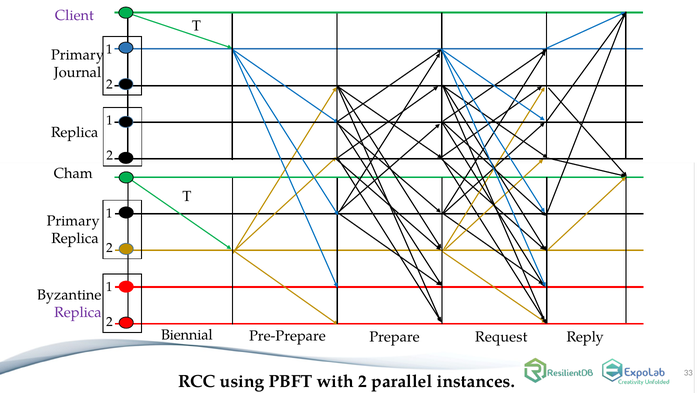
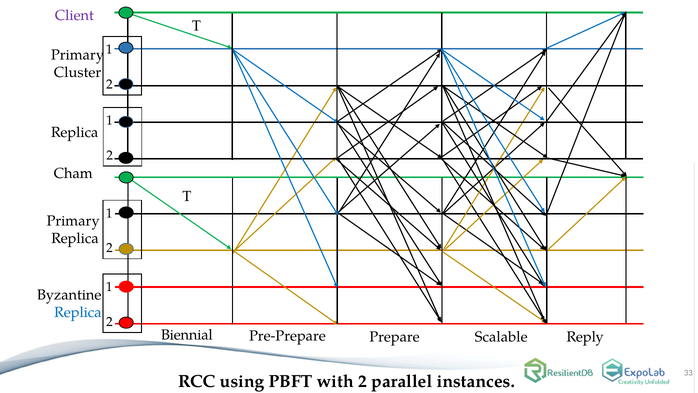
Journal: Journal -> Cluster
Replica at (78, 312) colour: purple -> blue
Request: Request -> Scalable
